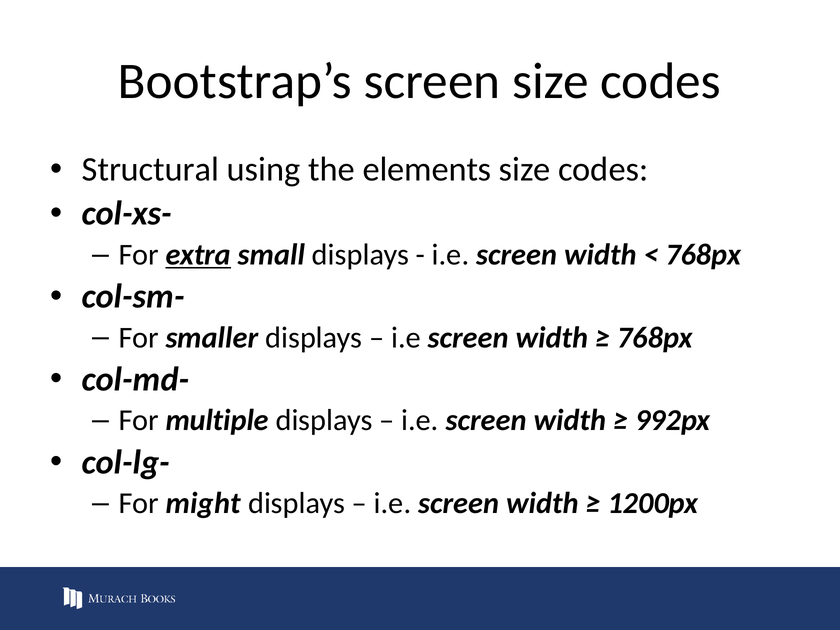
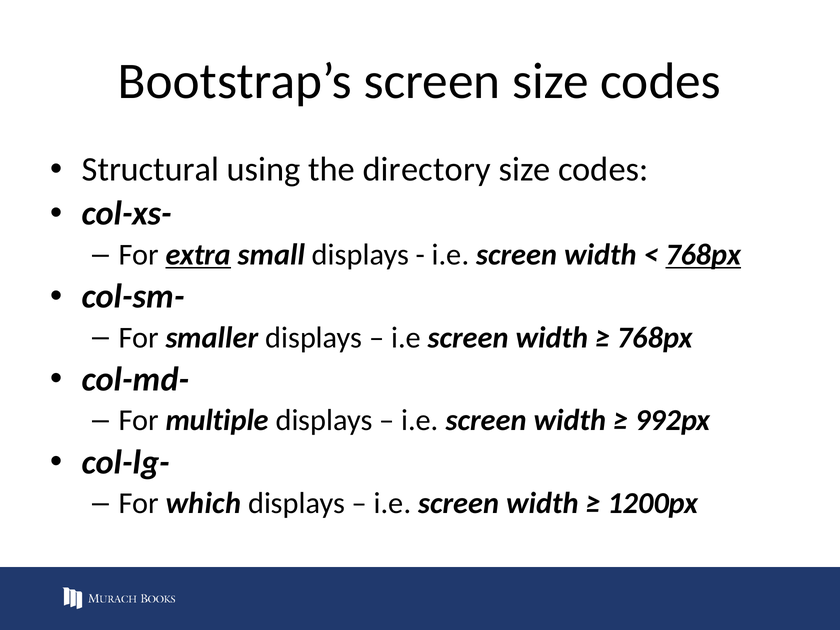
elements: elements -> directory
768px at (703, 255) underline: none -> present
might: might -> which
